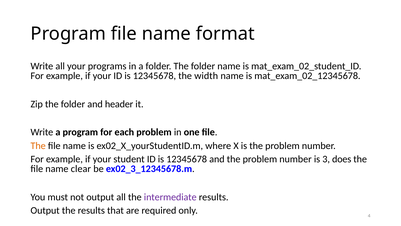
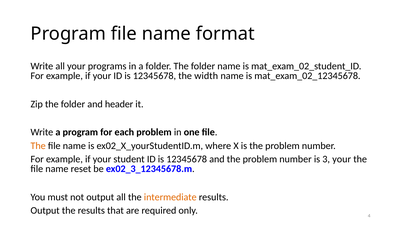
3 does: does -> your
clear: clear -> reset
intermediate colour: purple -> orange
